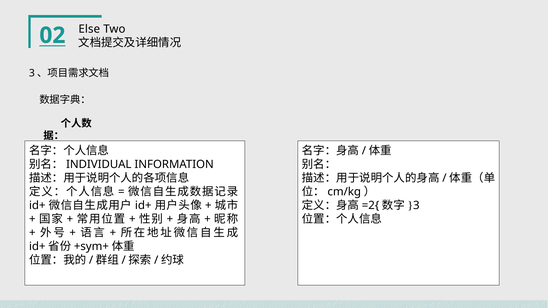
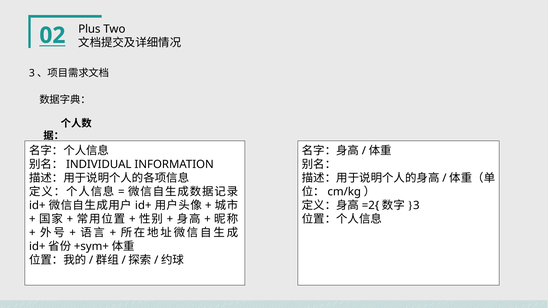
Else: Else -> Plus
